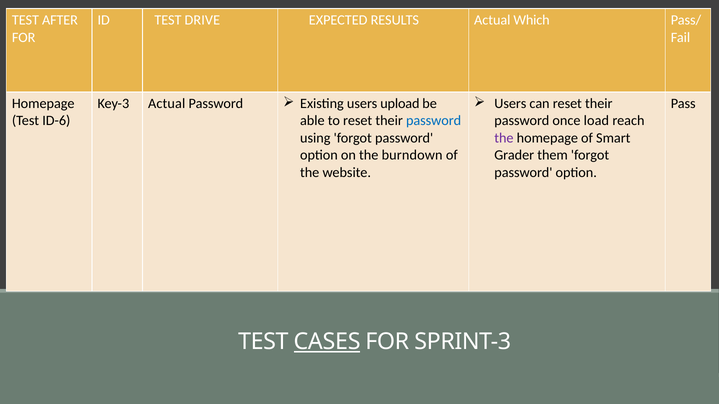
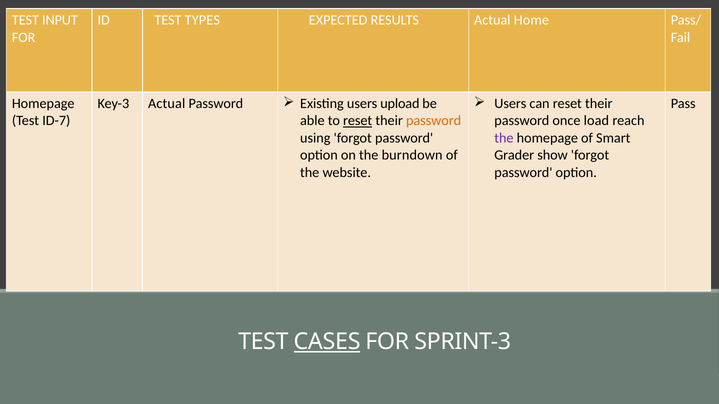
AFTER: AFTER -> INPUT
DRIVE: DRIVE -> TYPES
Which: Which -> Home
ID-6: ID-6 -> ID-7
reset at (358, 121) underline: none -> present
password at (434, 121) colour: blue -> orange
them: them -> show
